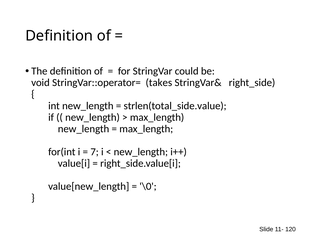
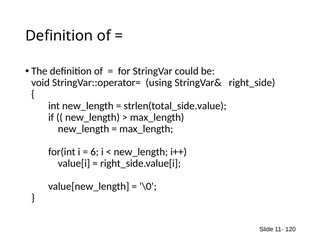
takes: takes -> using
7: 7 -> 6
